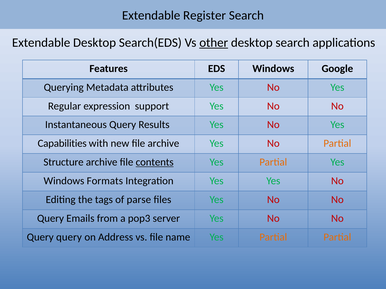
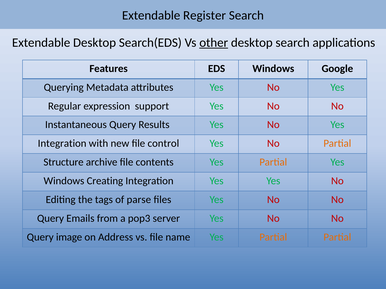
Capabilities at (62, 144): Capabilities -> Integration
file archive: archive -> control
contents underline: present -> none
Formats: Formats -> Creating
Query query: query -> image
